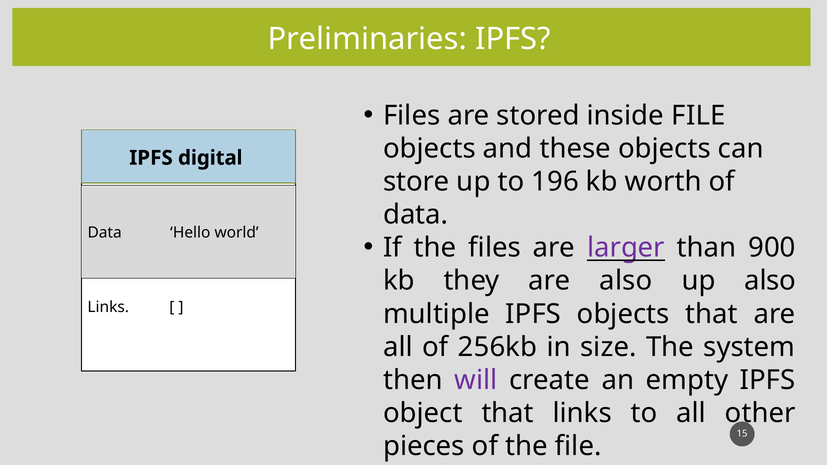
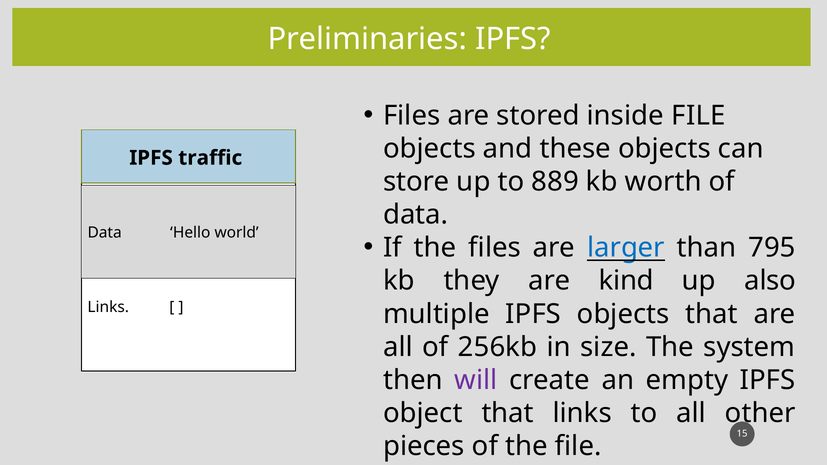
digital: digital -> traffic
196: 196 -> 889
larger colour: purple -> blue
900: 900 -> 795
are also: also -> kind
